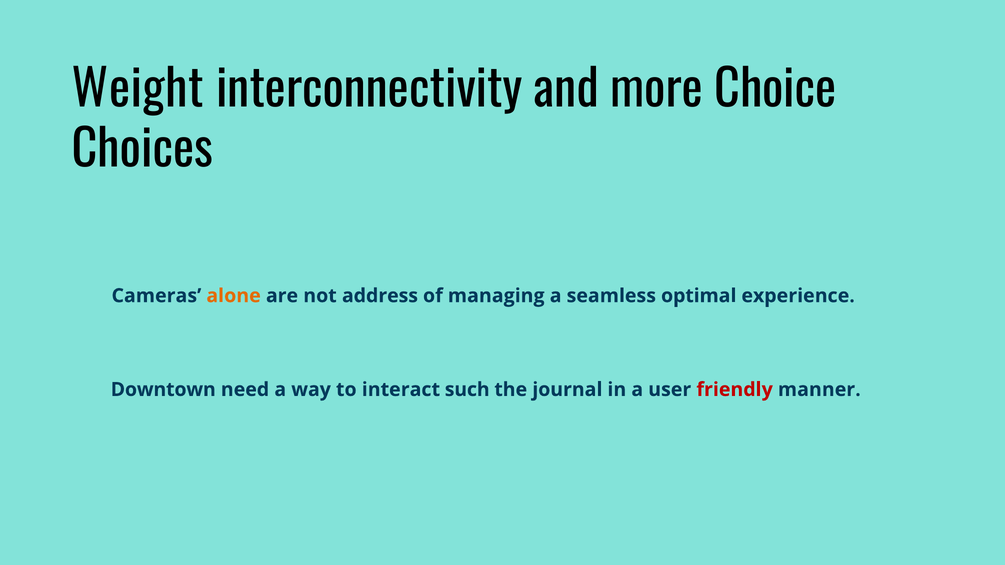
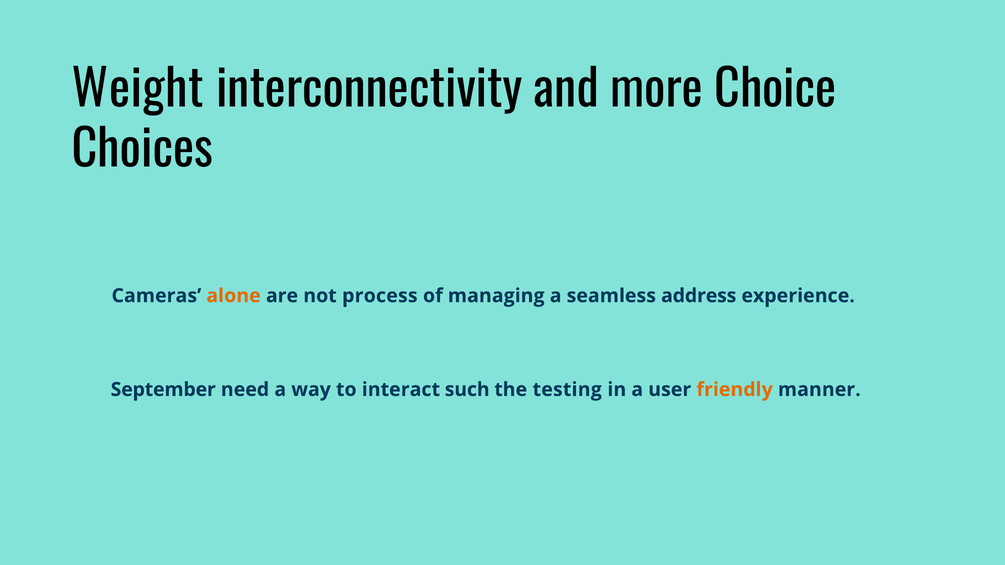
address: address -> process
optimal: optimal -> address
Downtown: Downtown -> September
journal: journal -> testing
friendly colour: red -> orange
